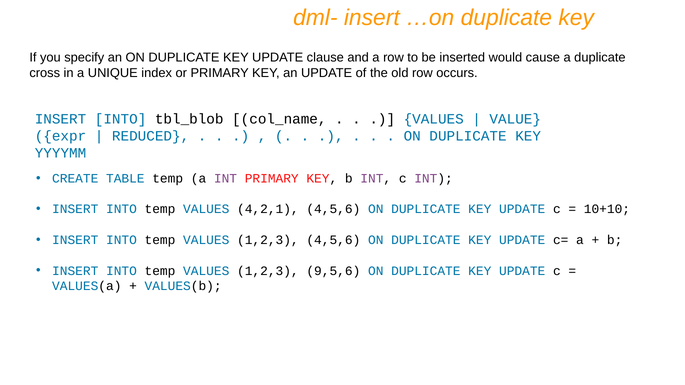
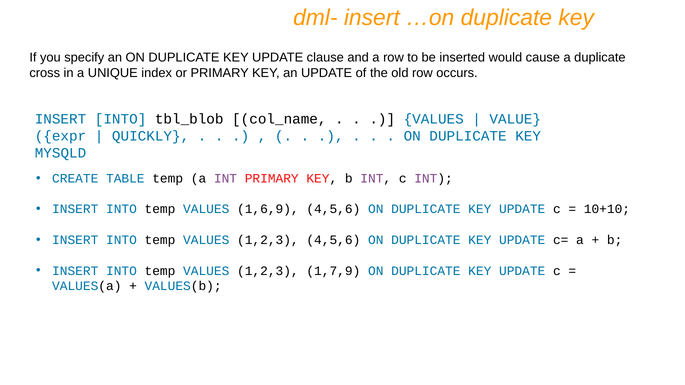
REDUCED: REDUCED -> QUICKLY
YYYYMM: YYYYMM -> MYSQLD
4,2,1: 4,2,1 -> 1,6,9
9,5,6: 9,5,6 -> 1,7,9
